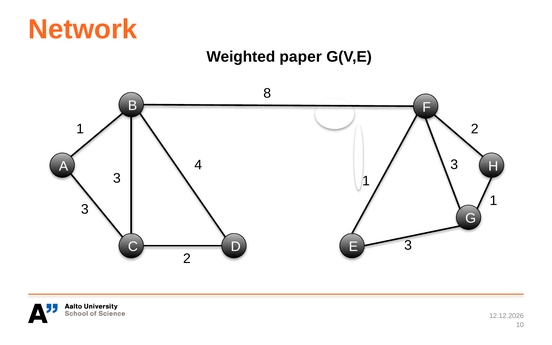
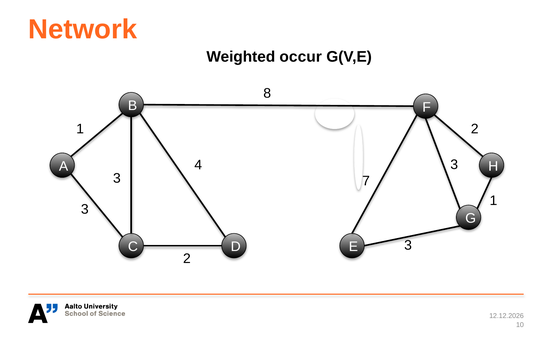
paper: paper -> occur
1 at (366, 181): 1 -> 7
